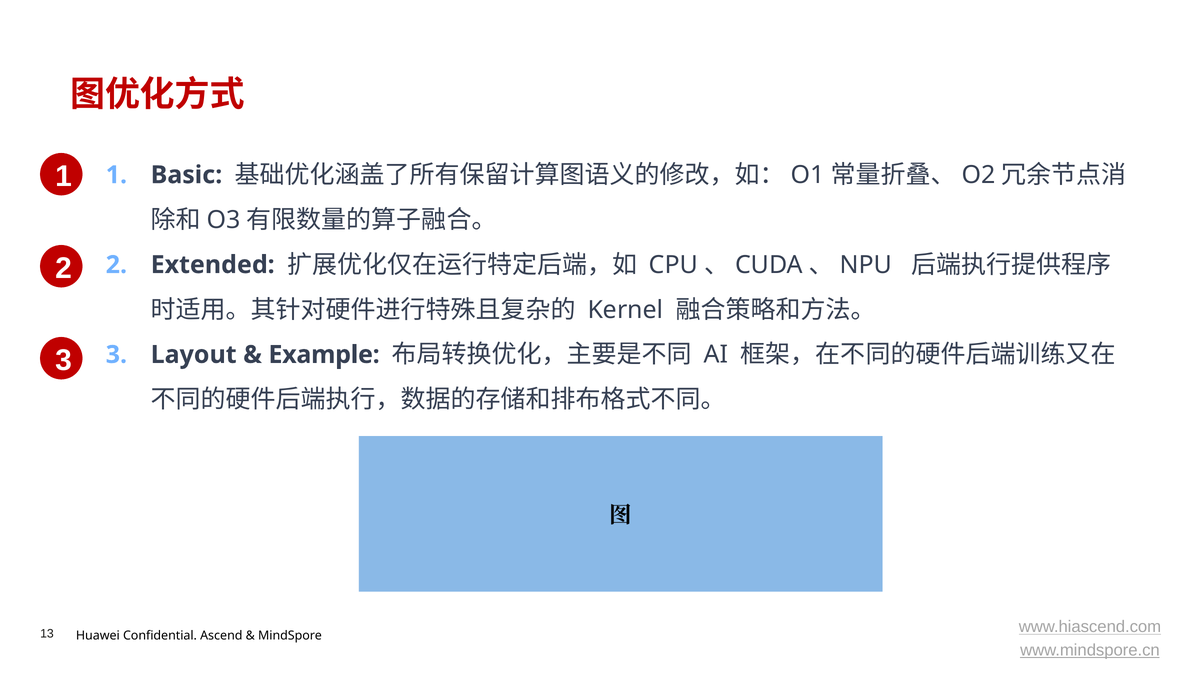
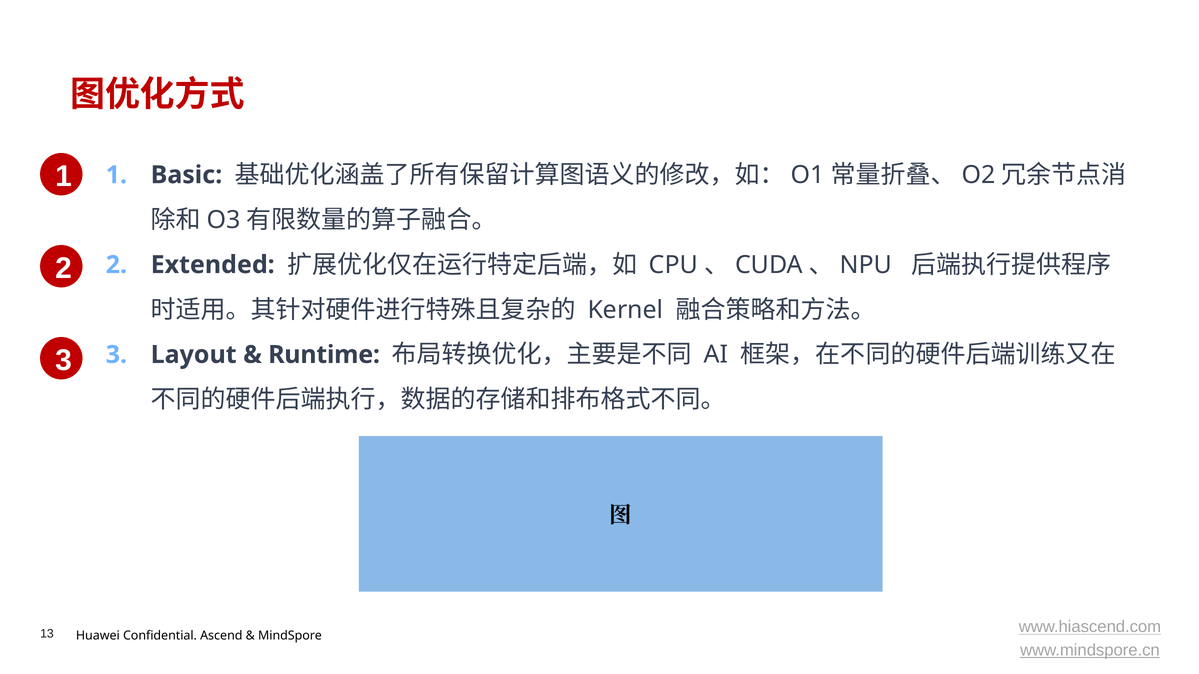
Example: Example -> Runtime
